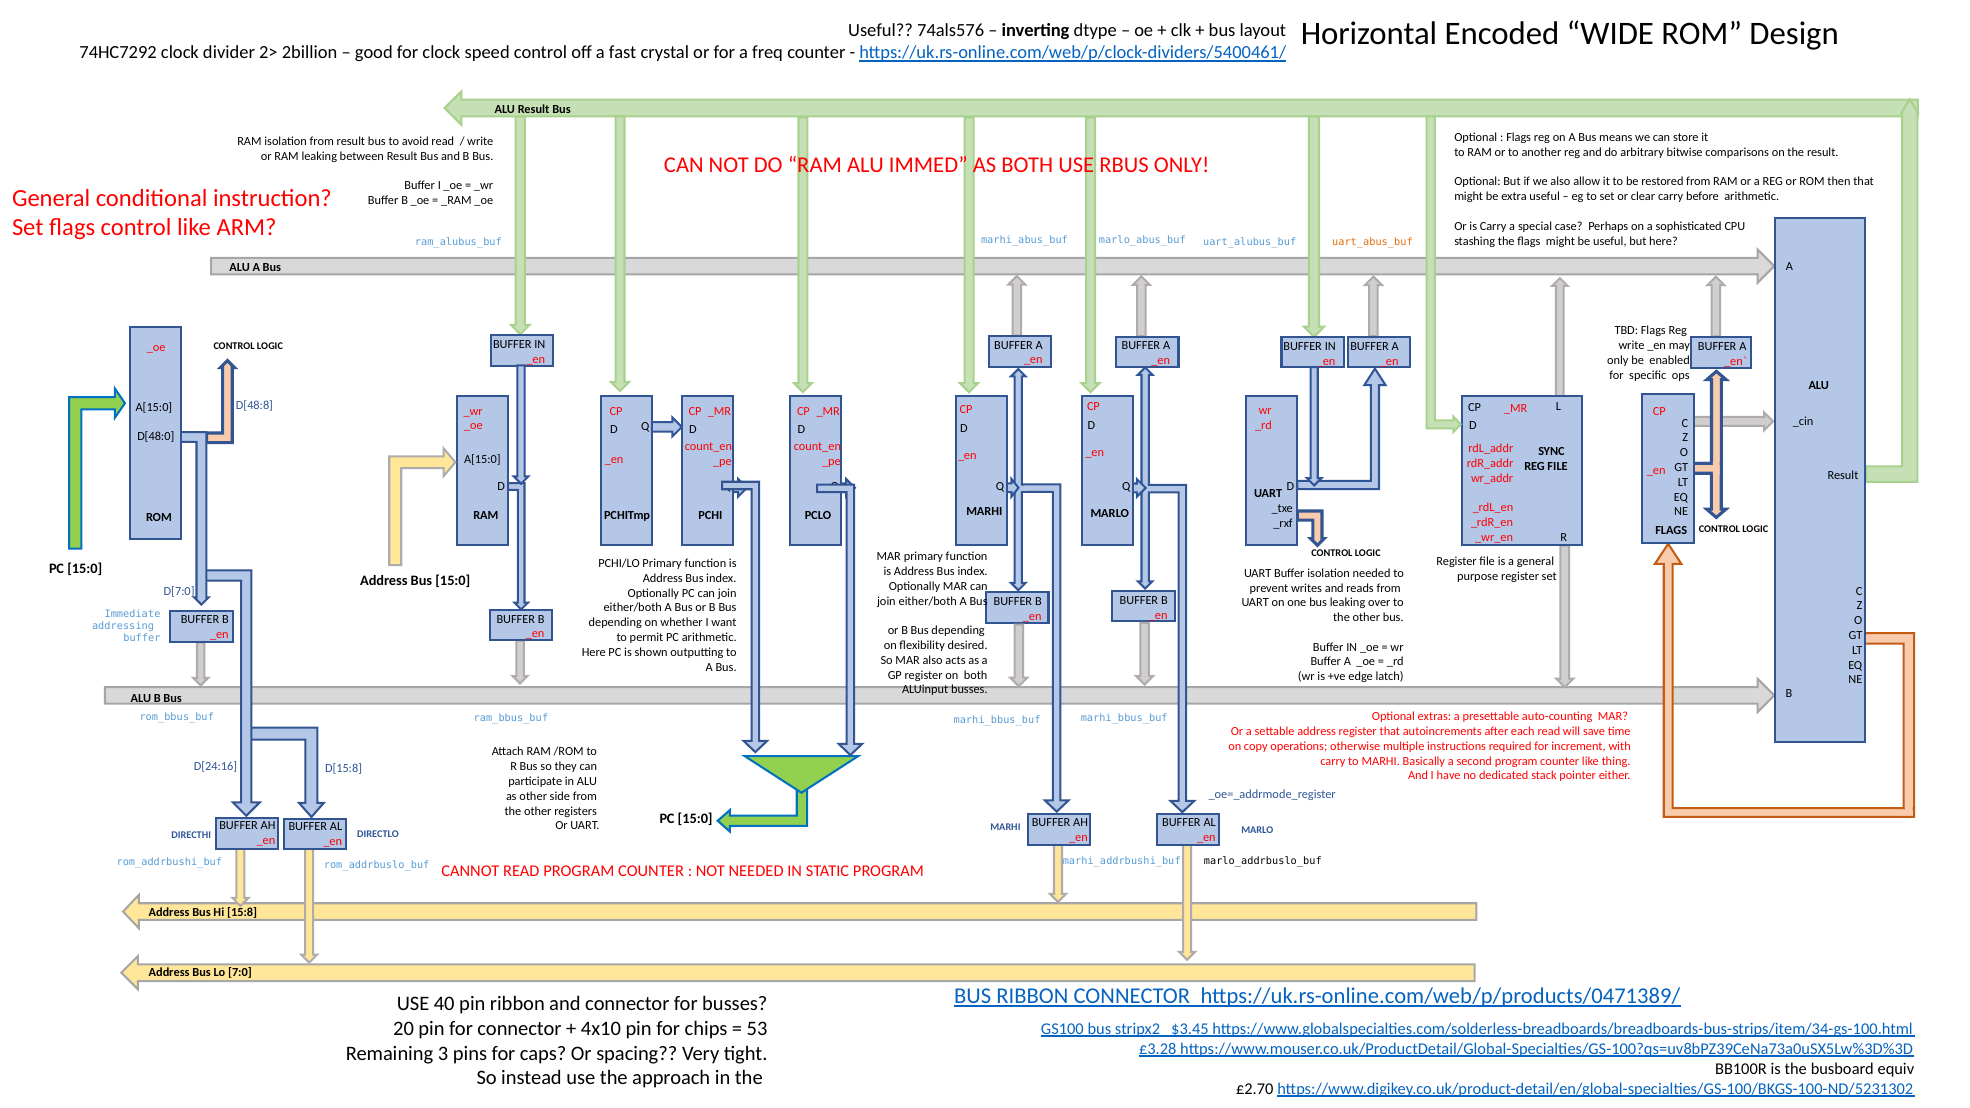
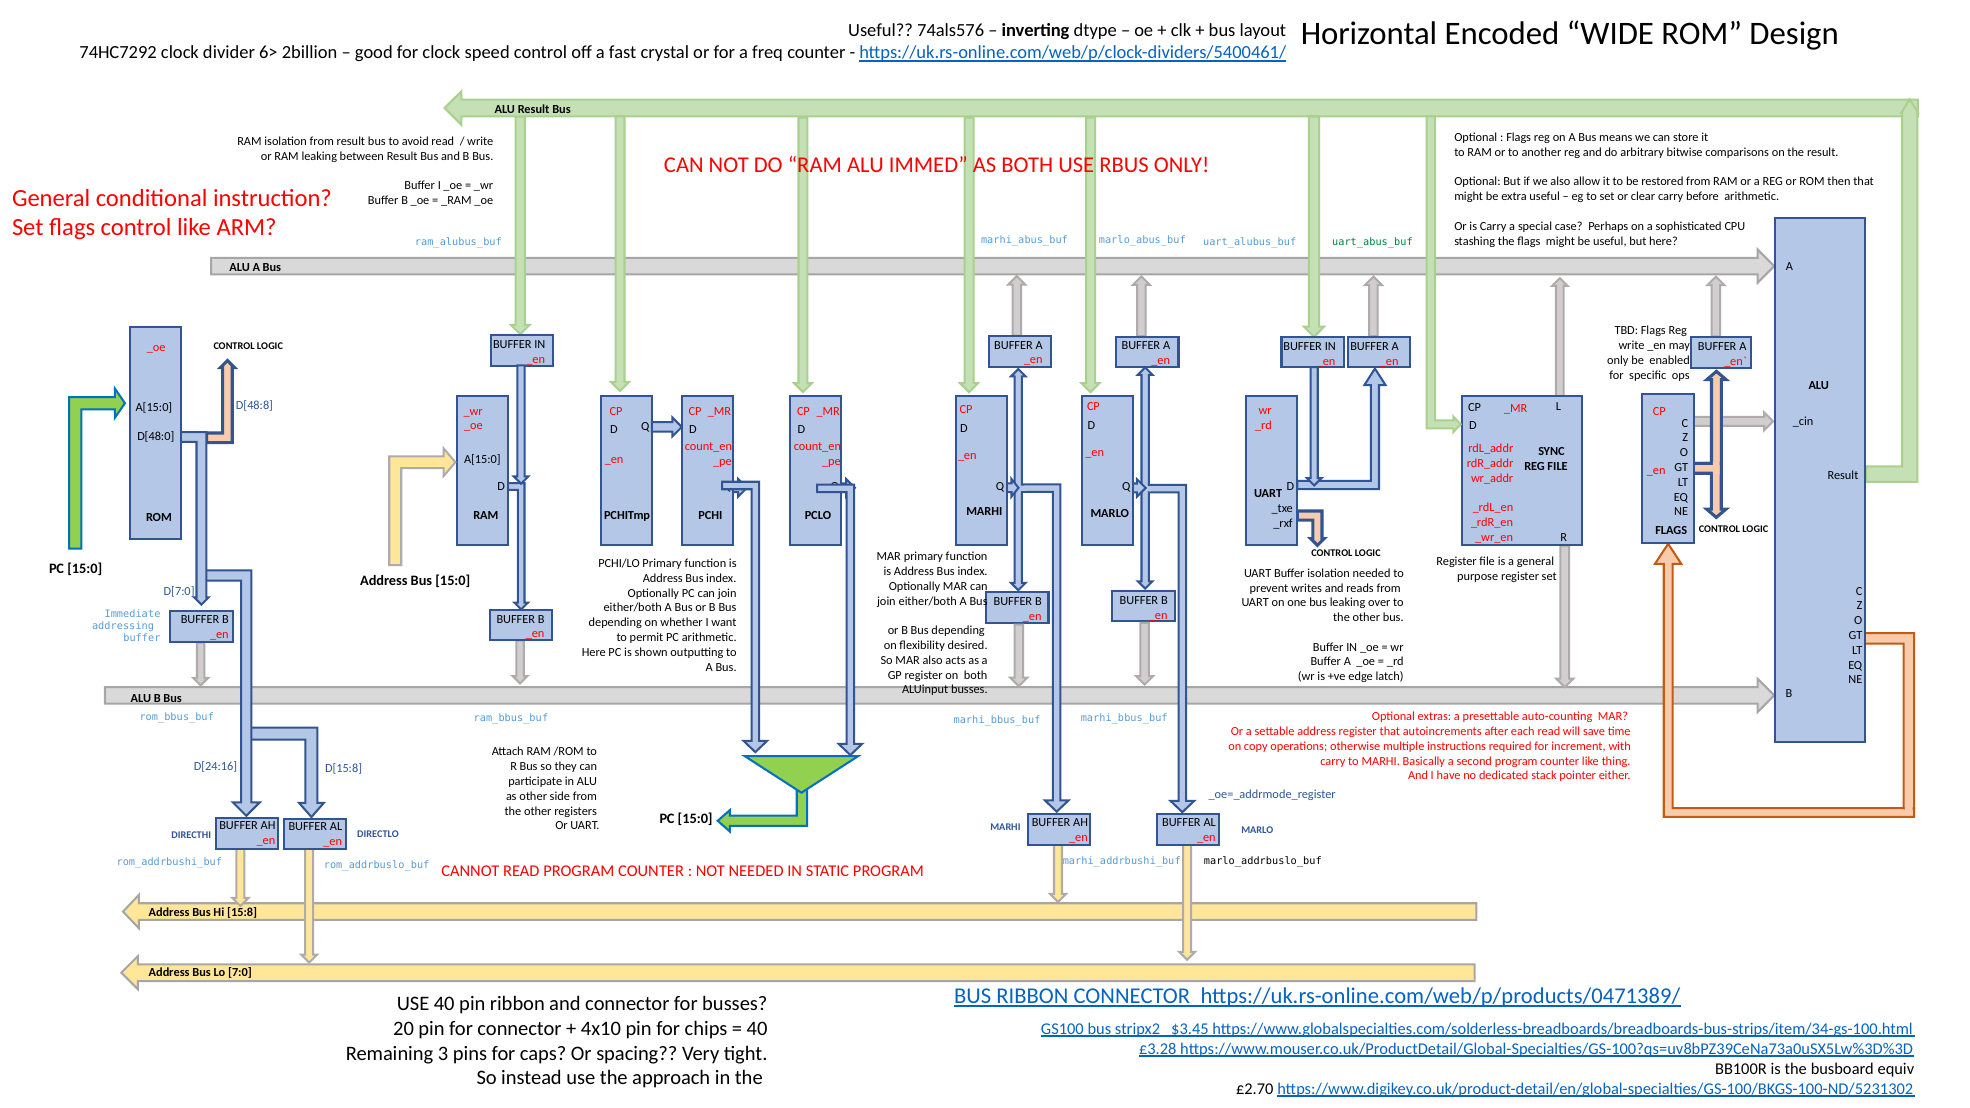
2>: 2> -> 6>
uart_abus_buf colour: orange -> green
53 at (757, 1029): 53 -> 40
